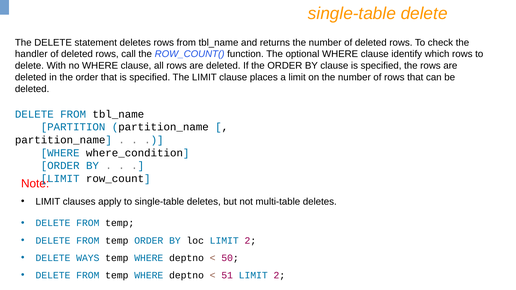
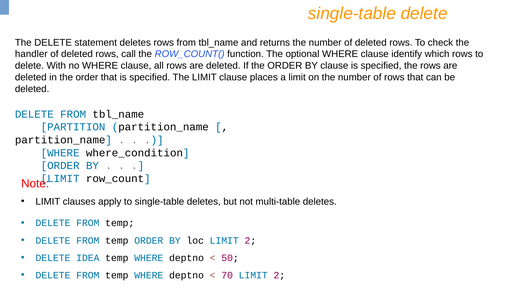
WAYS: WAYS -> IDEA
51: 51 -> 70
